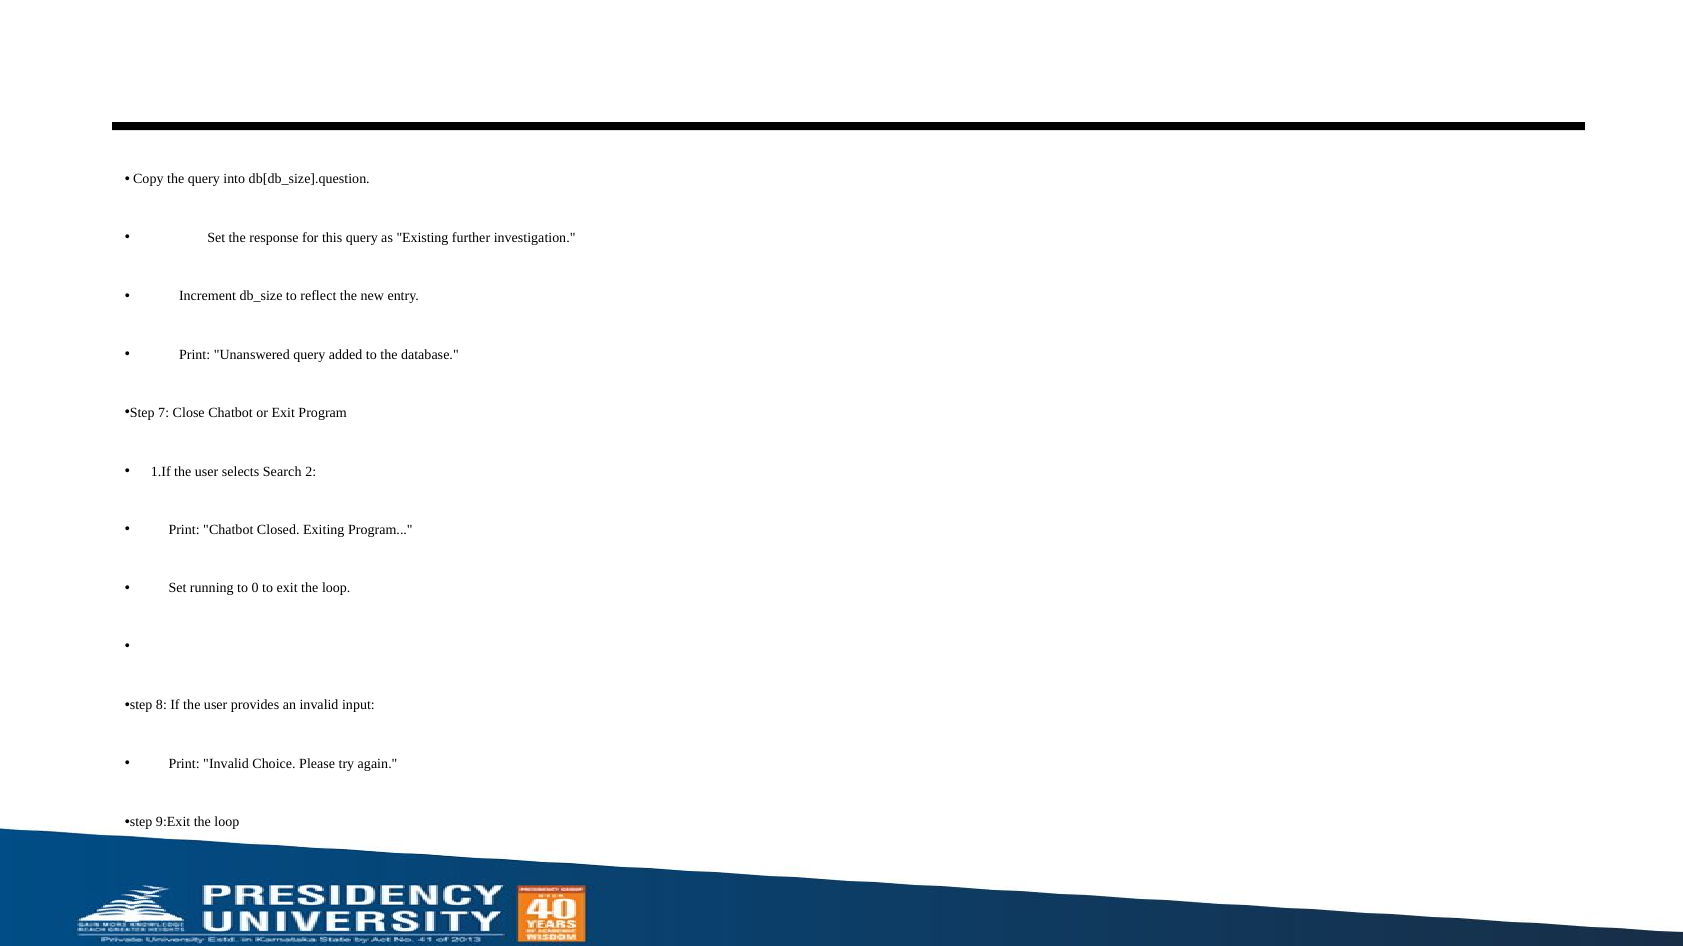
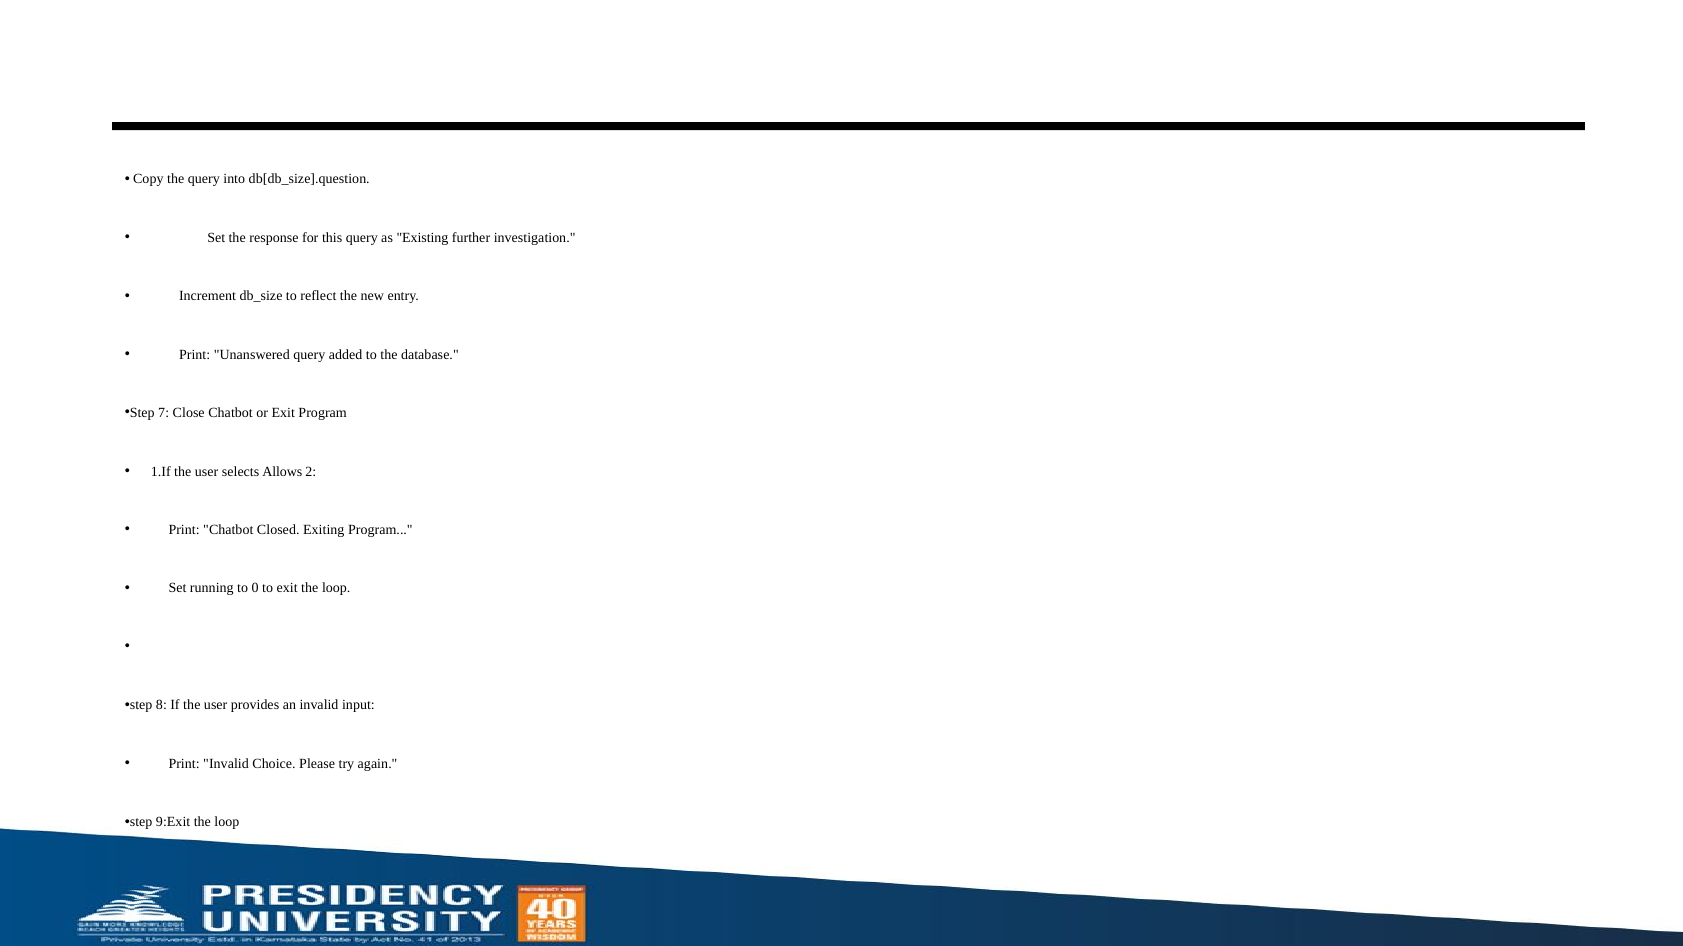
Search: Search -> Allows
